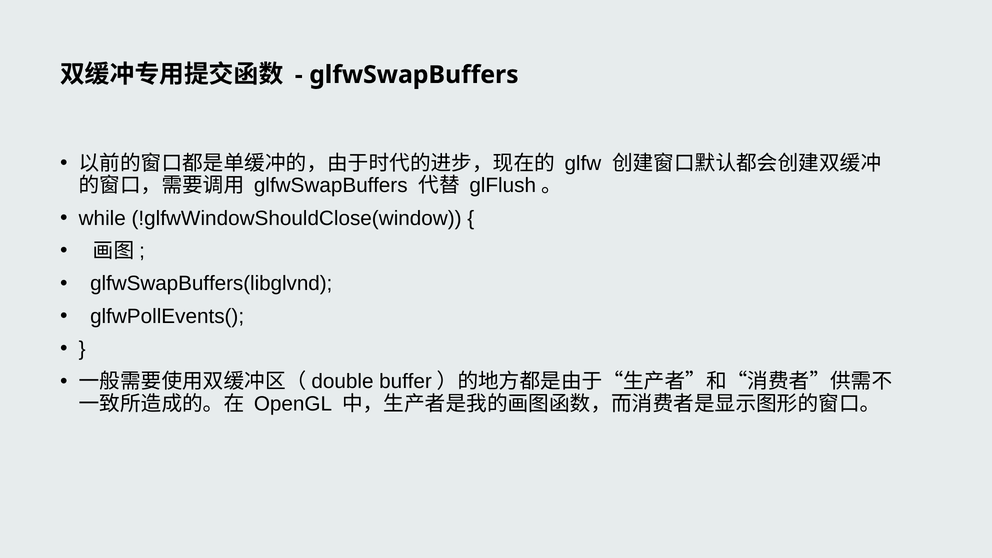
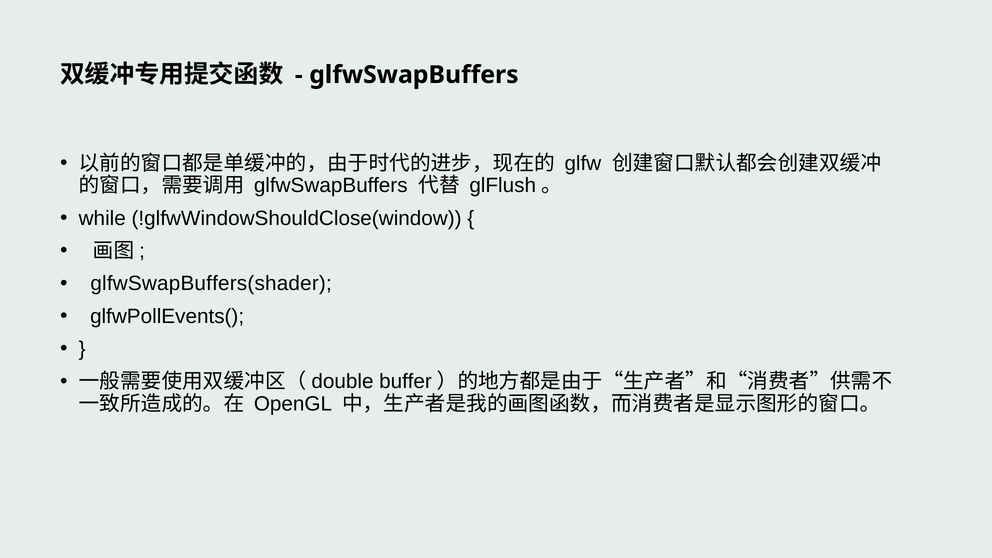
glfwSwapBuffers(libglvnd: glfwSwapBuffers(libglvnd -> glfwSwapBuffers(shader
